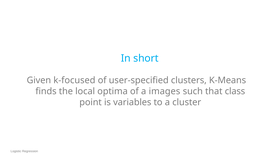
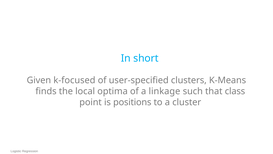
images: images -> linkage
variables: variables -> positions
